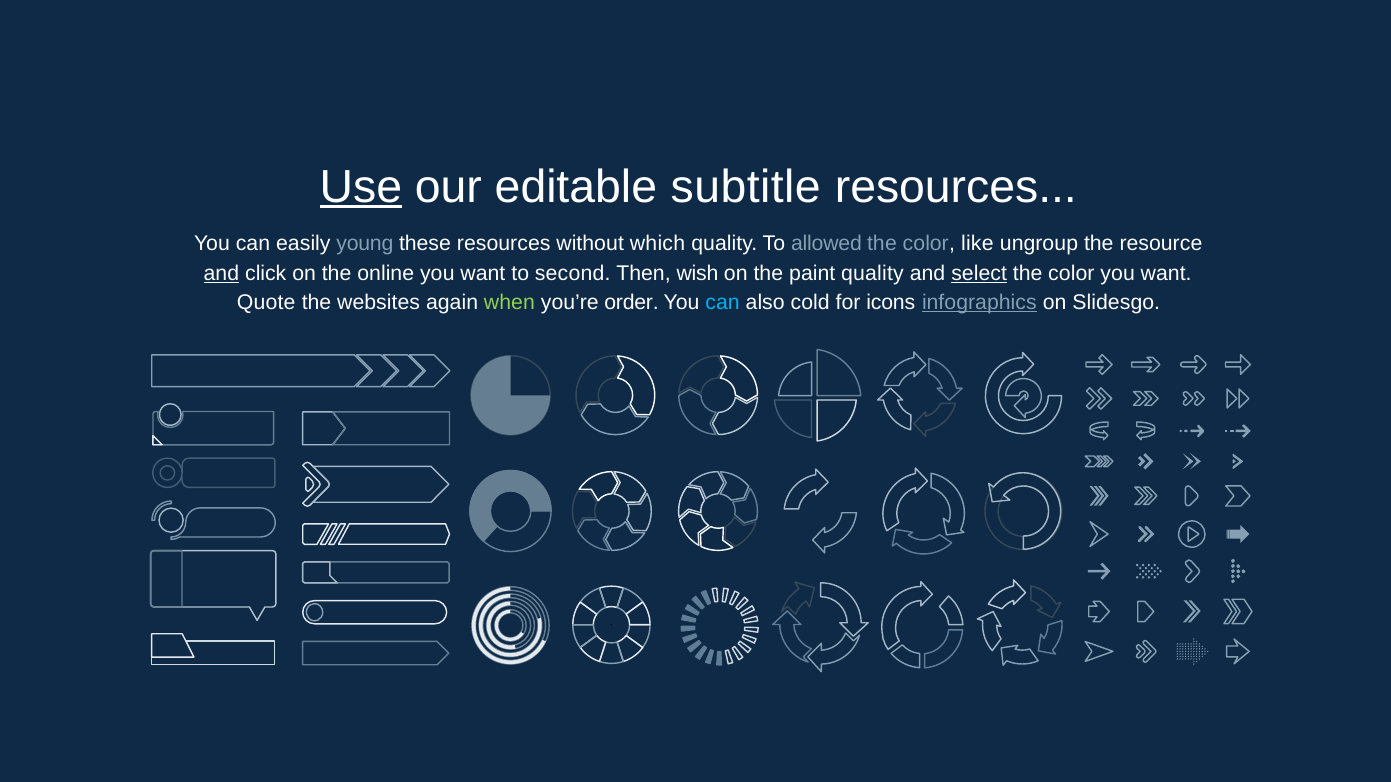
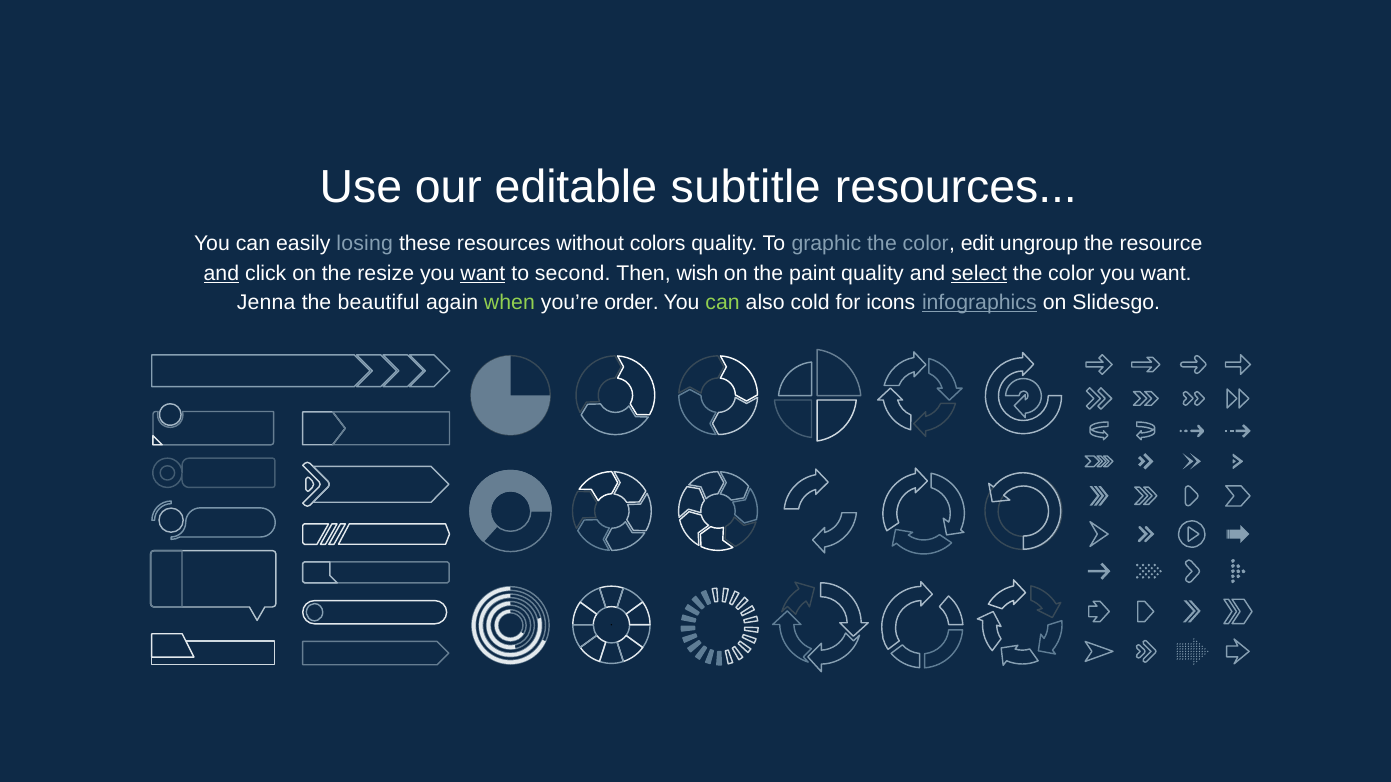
Use underline: present -> none
young: young -> losing
which: which -> colors
allowed: allowed -> graphic
like: like -> edit
online: online -> resize
want at (483, 273) underline: none -> present
Quote: Quote -> Jenna
websites: websites -> beautiful
can at (723, 303) colour: light blue -> light green
